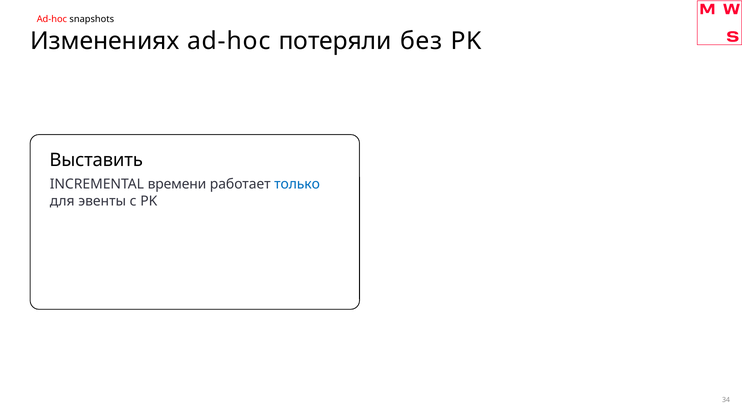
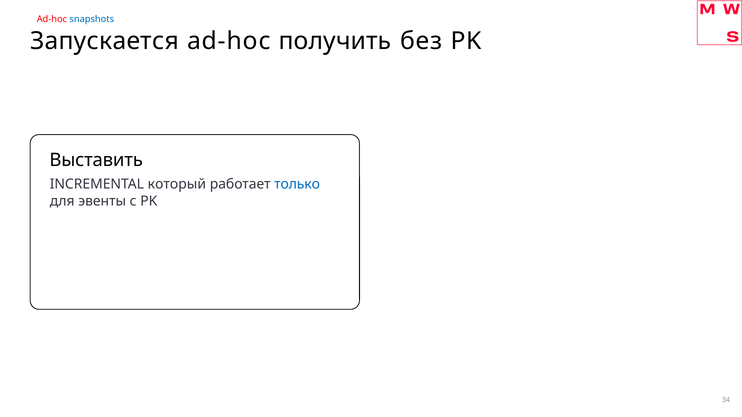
snapshots colour: black -> blue
Изменениях: Изменениях -> Запускается
потеряли: потеряли -> получить
времени: времени -> который
